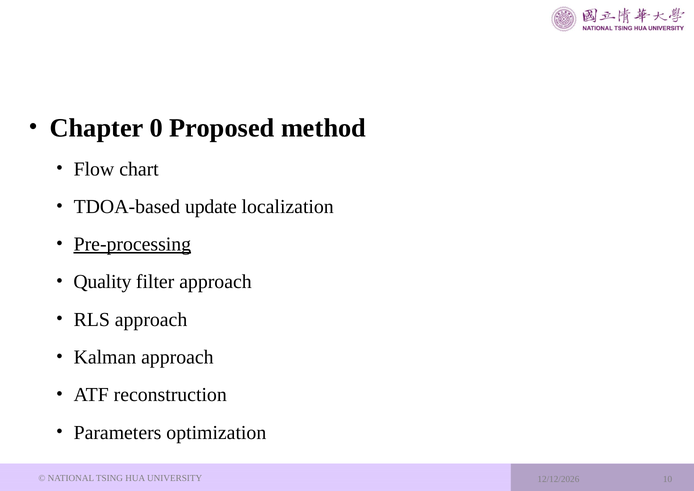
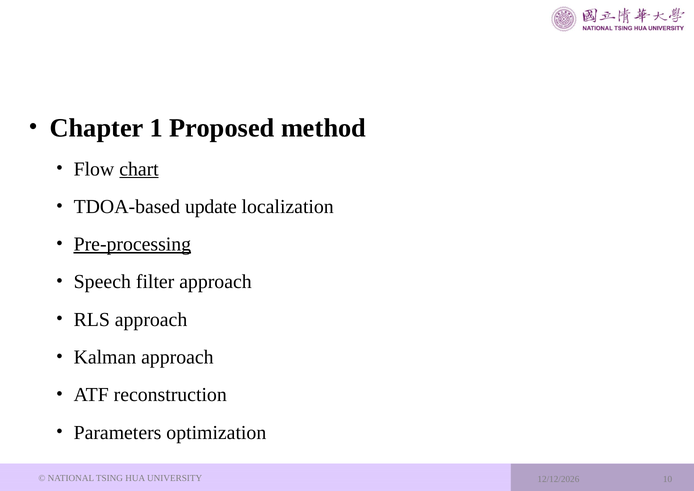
0: 0 -> 1
chart underline: none -> present
Quality: Quality -> Speech
